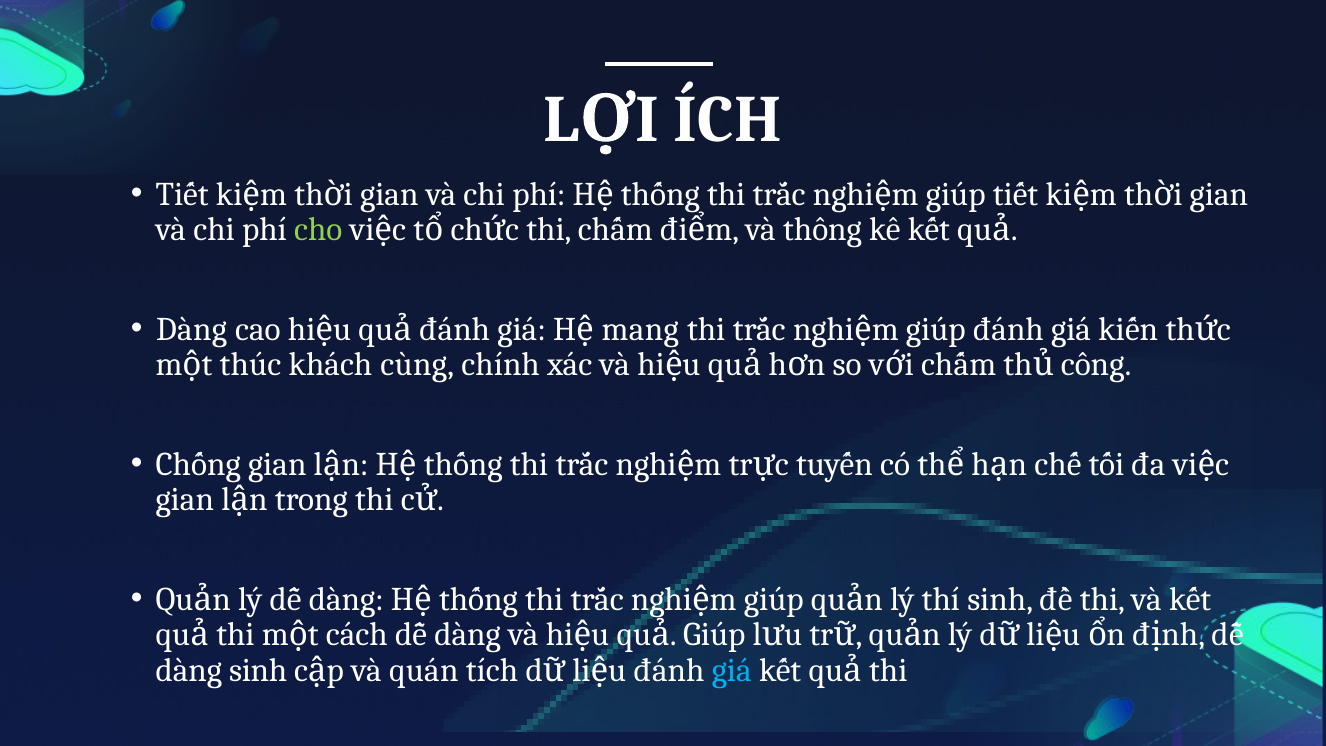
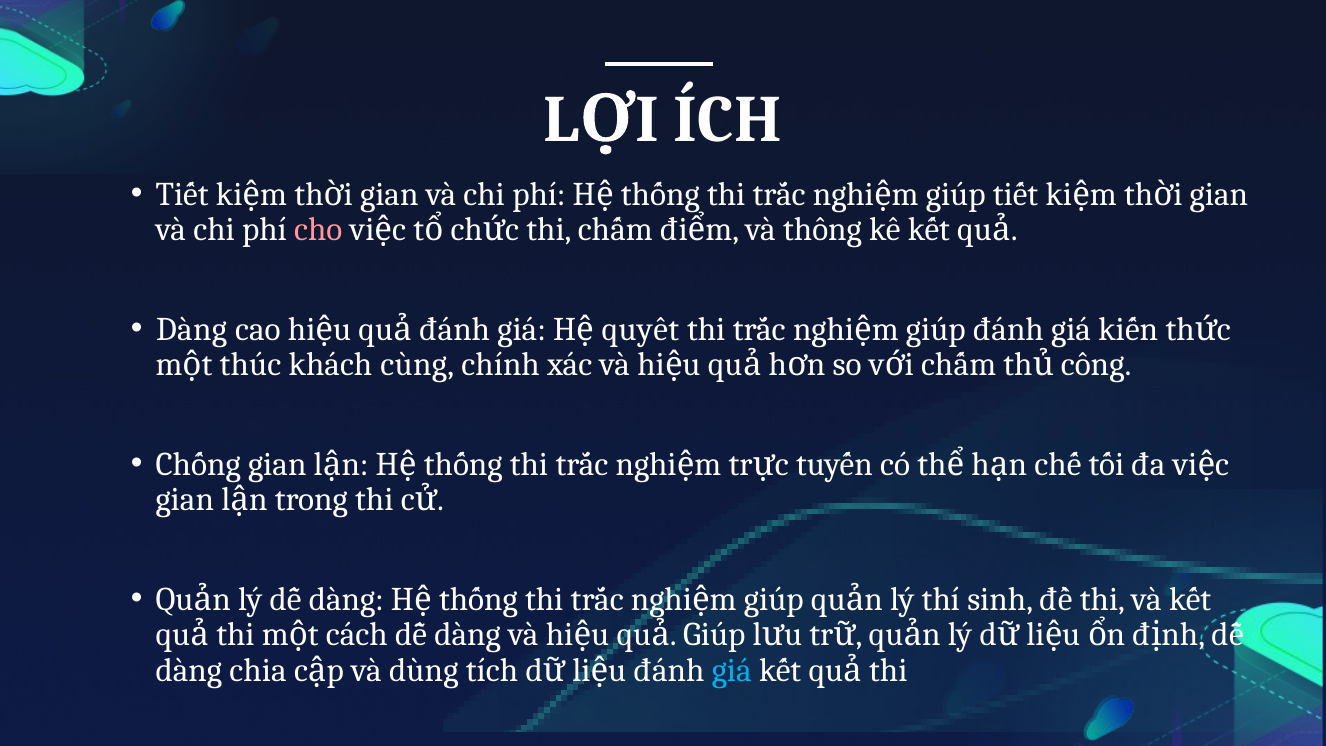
cho colour: light green -> pink
mang: mang -> quyết
dàng sinh: sinh -> chia
quán: quán -> dùng
